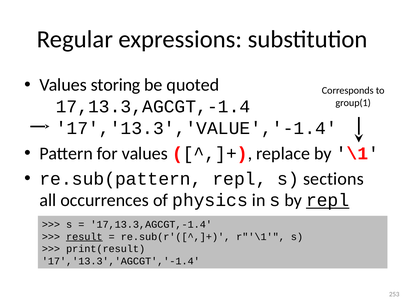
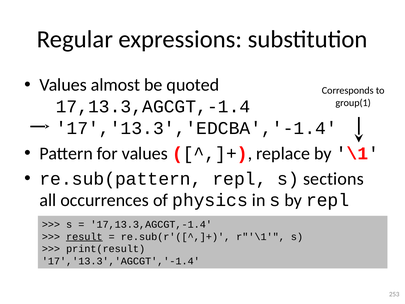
storing: storing -> almost
17','13.3','VALUE','-1.4: 17','13.3','VALUE','-1.4 -> 17','13.3','EDCBA','-1.4
repl at (328, 200) underline: present -> none
